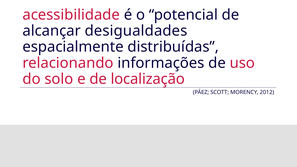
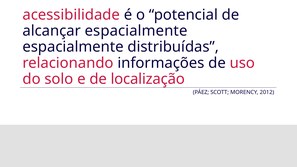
alcançar desigualdades: desigualdades -> espacialmente
